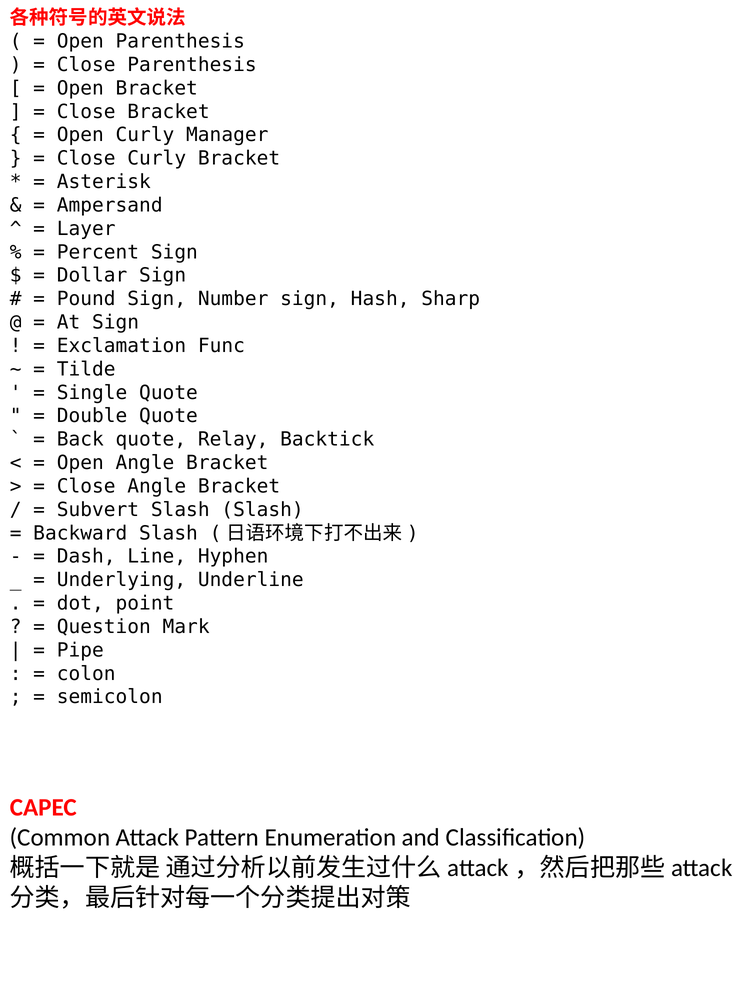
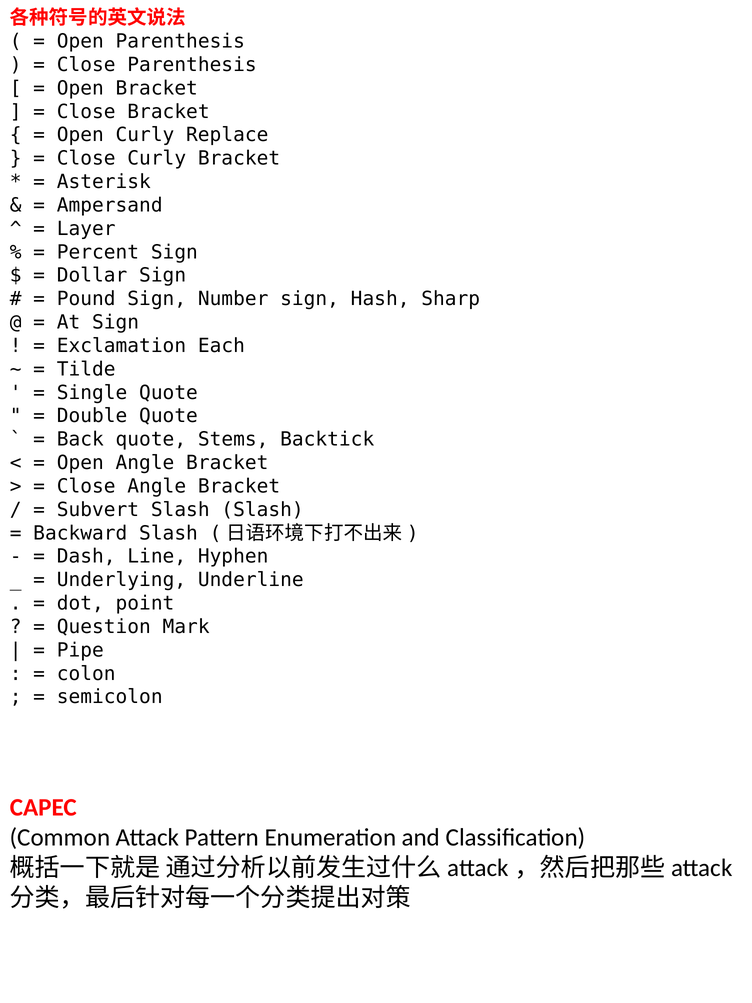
Manager: Manager -> Replace
Func: Func -> Each
Relay: Relay -> Stems
